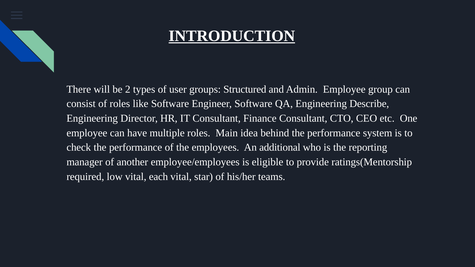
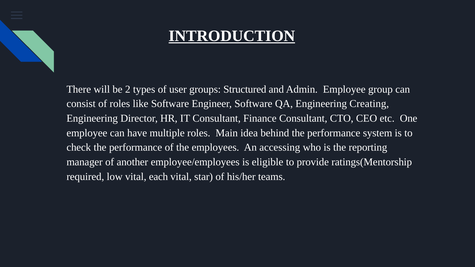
Describe: Describe -> Creating
additional: additional -> accessing
